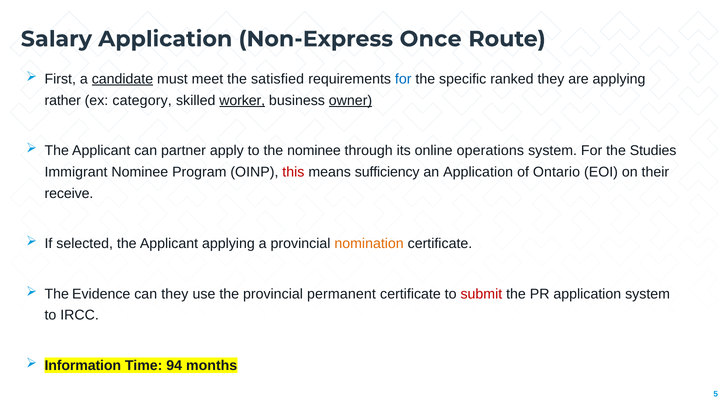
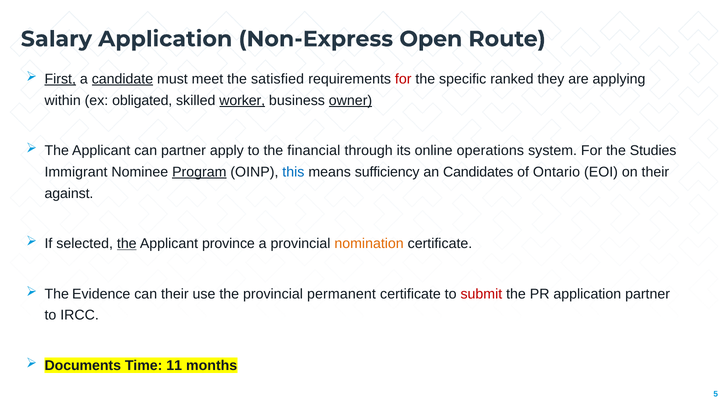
Once: Once -> Open
First underline: none -> present
for at (403, 79) colour: blue -> red
rather: rather -> within
category: category -> obligated
the nominee: nominee -> financial
Program underline: none -> present
this colour: red -> blue
an Application: Application -> Candidates
receive: receive -> against
the at (127, 244) underline: none -> present
Applicant applying: applying -> province
can they: they -> their
application system: system -> partner
Information: Information -> Documents
94: 94 -> 11
